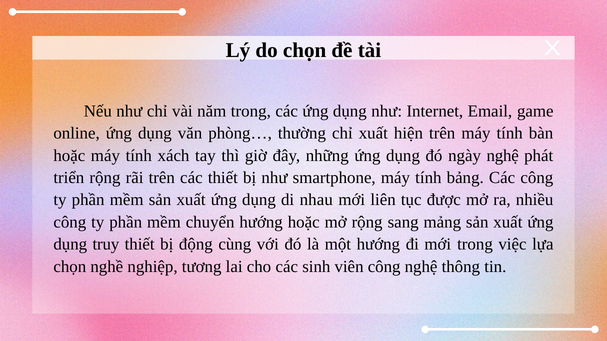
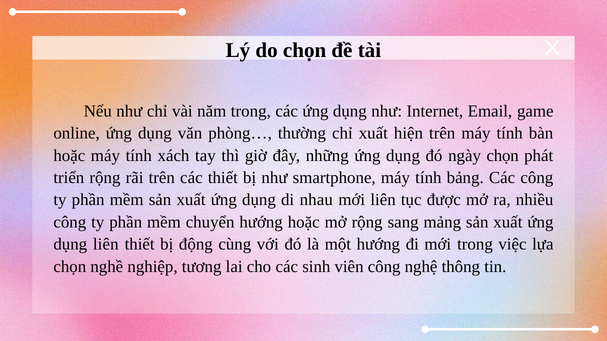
ngày nghệ: nghệ -> chọn
dụng truy: truy -> liên
